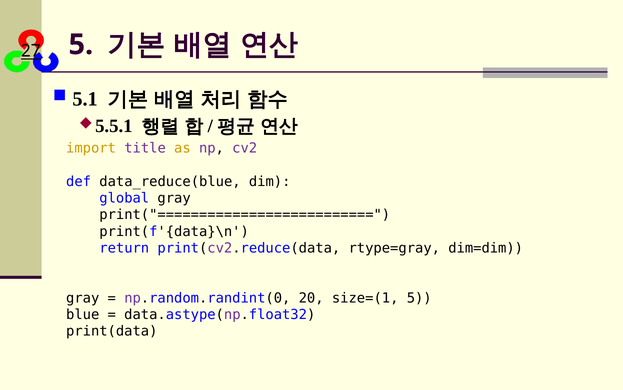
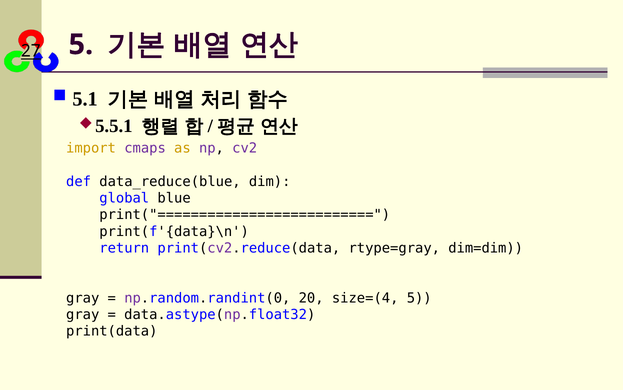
title: title -> cmaps
global gray: gray -> blue
size=(1: size=(1 -> size=(4
blue at (83, 314): blue -> gray
